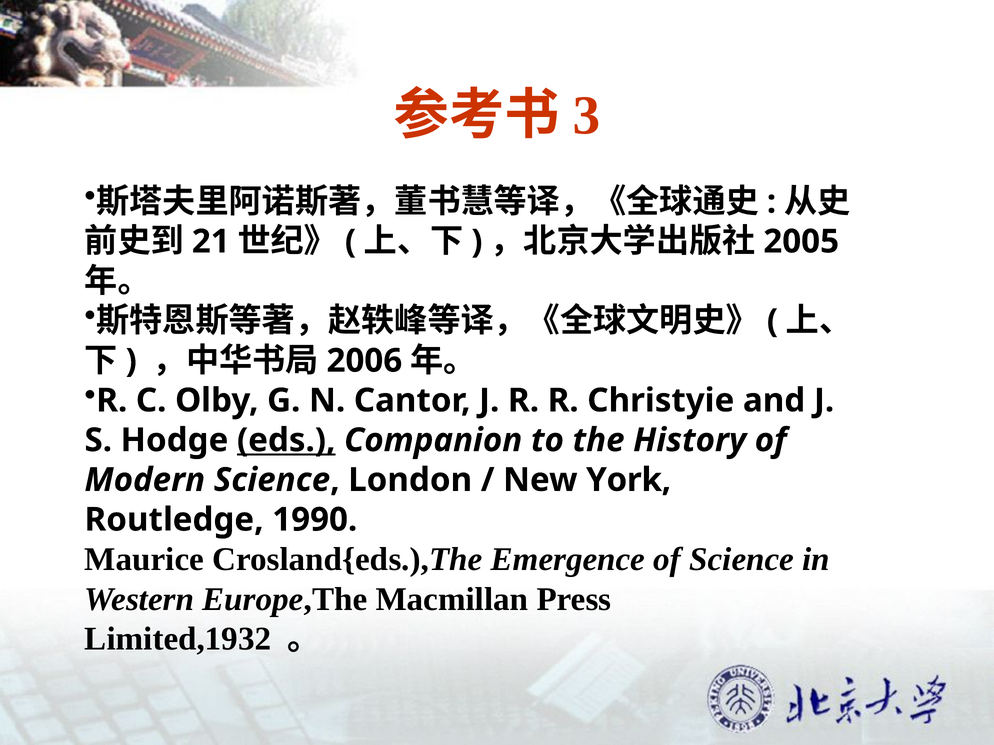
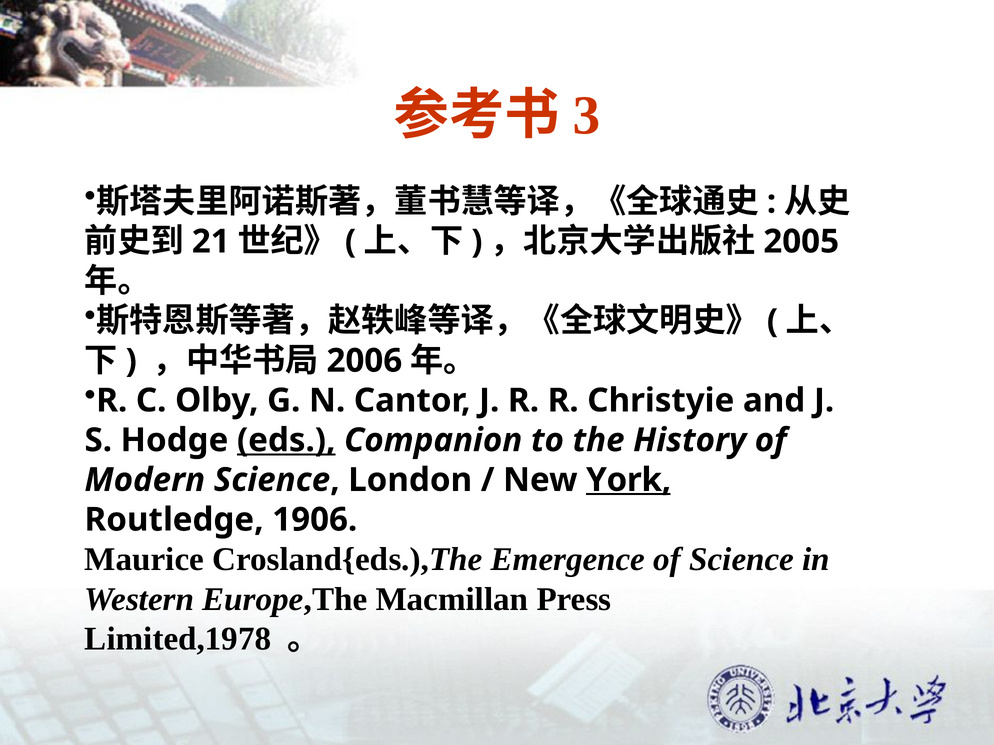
York underline: none -> present
1990: 1990 -> 1906
Limited,1932: Limited,1932 -> Limited,1978
